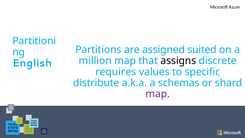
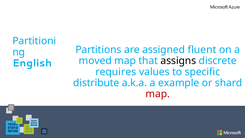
suited: suited -> fluent
million: million -> moved
schemas: schemas -> example
map at (158, 94) colour: purple -> red
